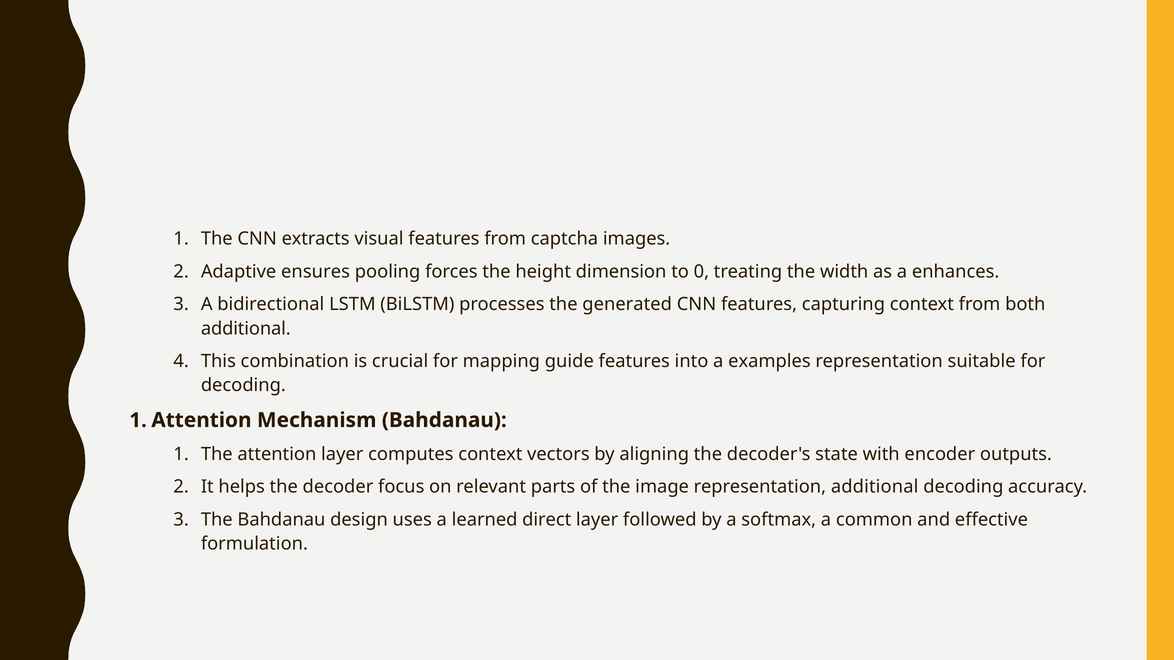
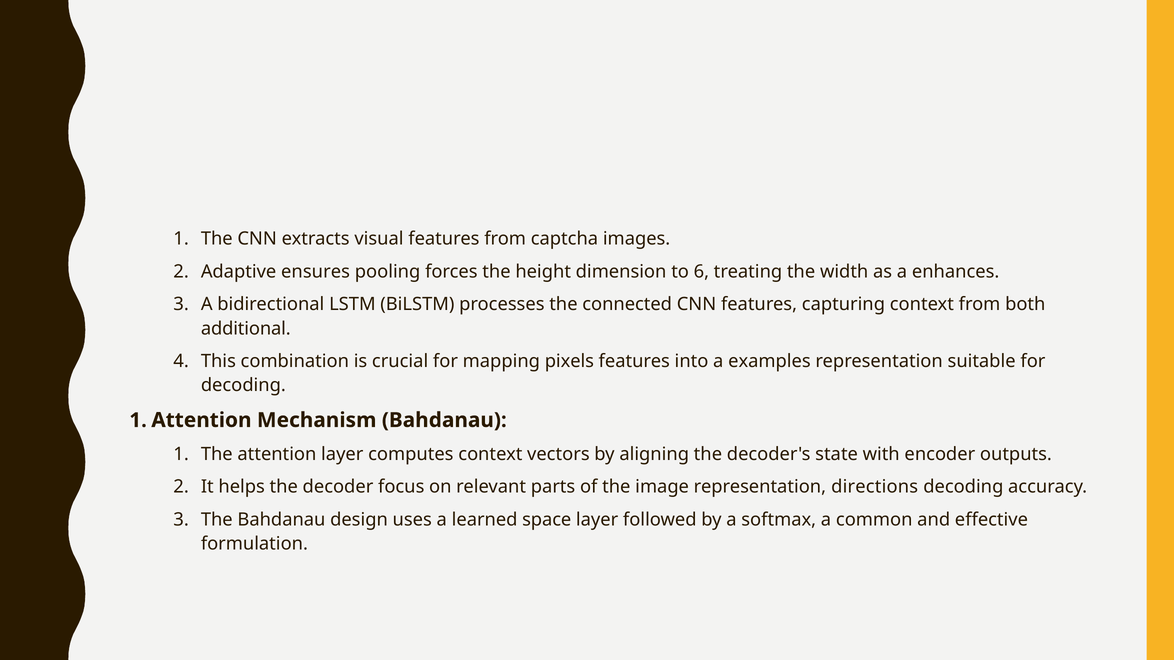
0: 0 -> 6
generated: generated -> connected
guide: guide -> pixels
representation additional: additional -> directions
direct: direct -> space
